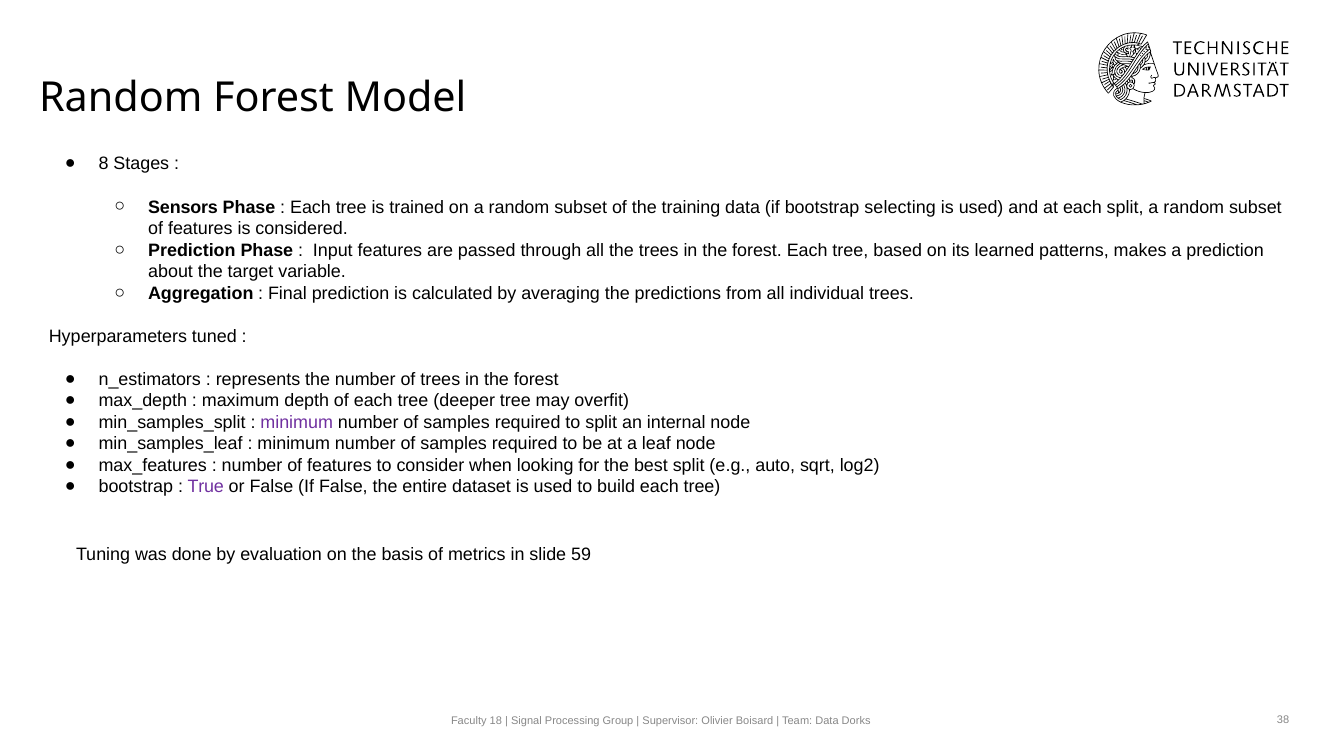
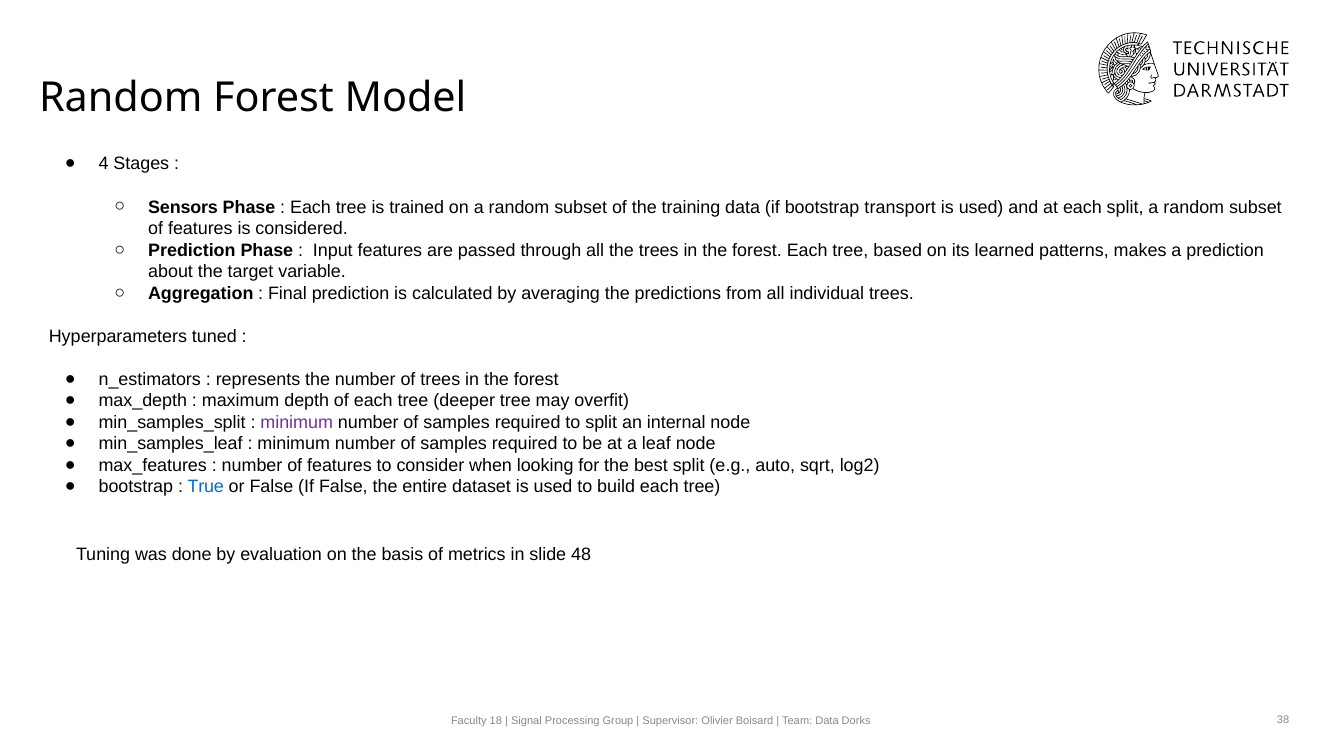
8: 8 -> 4
selecting: selecting -> transport
True colour: purple -> blue
59: 59 -> 48
